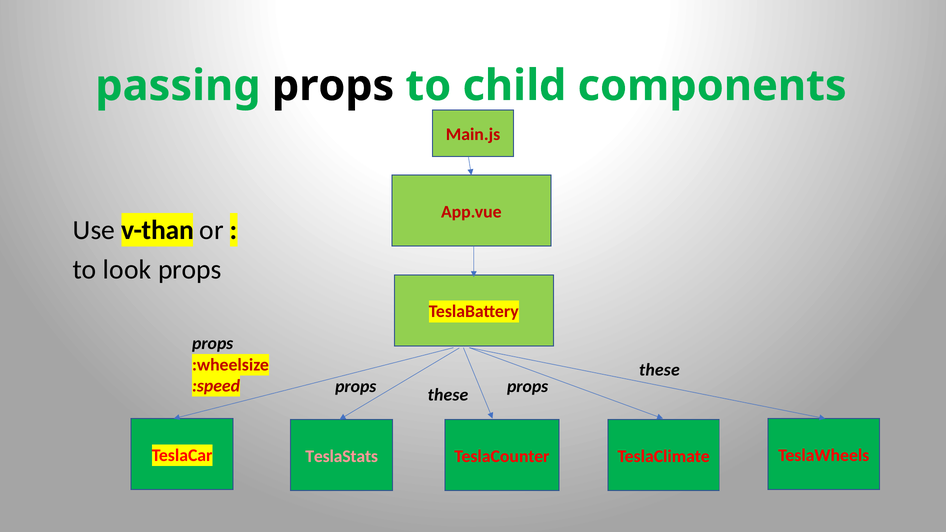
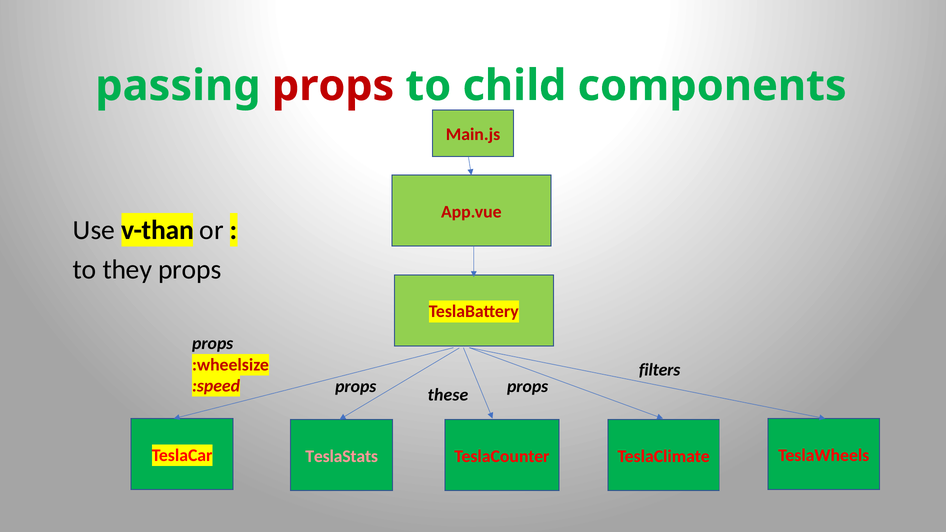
props at (333, 86) colour: black -> red
look: look -> they
these at (659, 370): these -> filters
